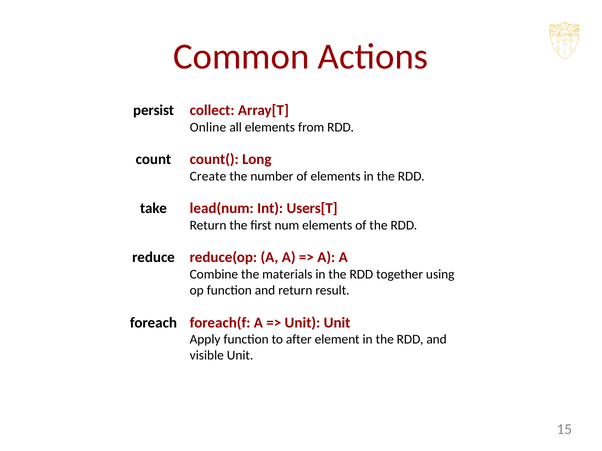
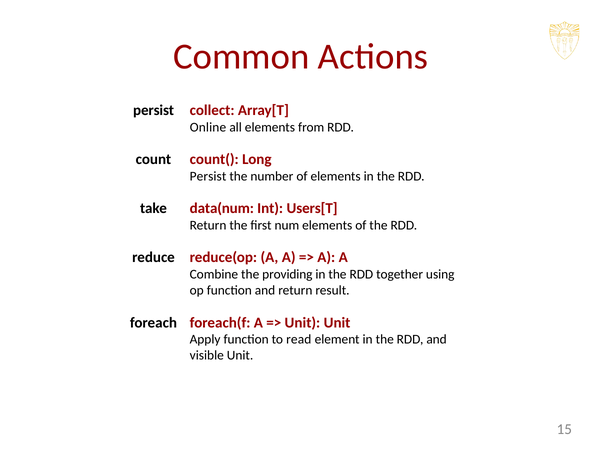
Create at (208, 176): Create -> Persist
lead(num: lead(num -> data(num
materials: materials -> providing
after: after -> read
